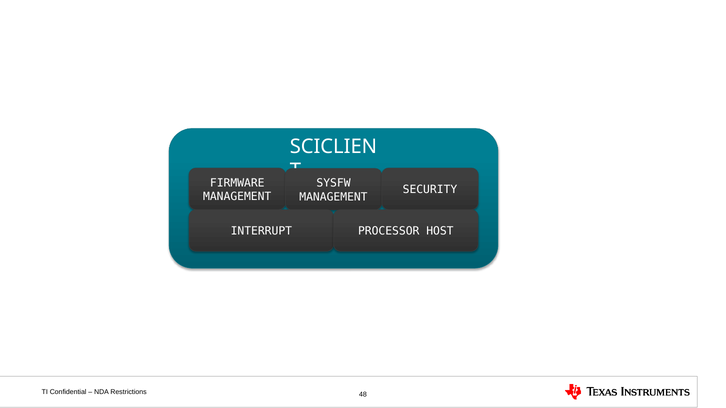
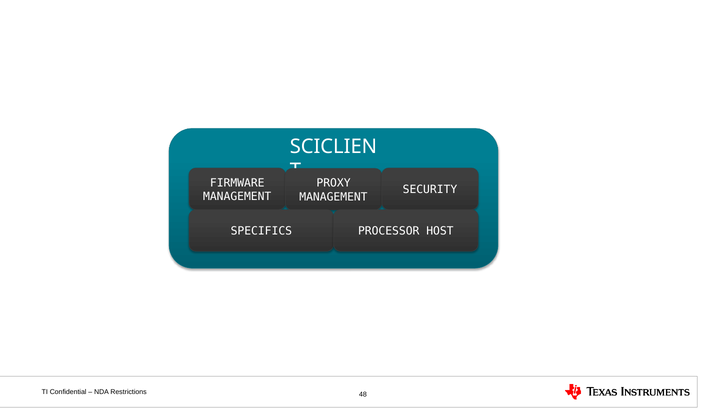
SYSFW: SYSFW -> PROXY
INTERRUPT: INTERRUPT -> SPECIFICS
